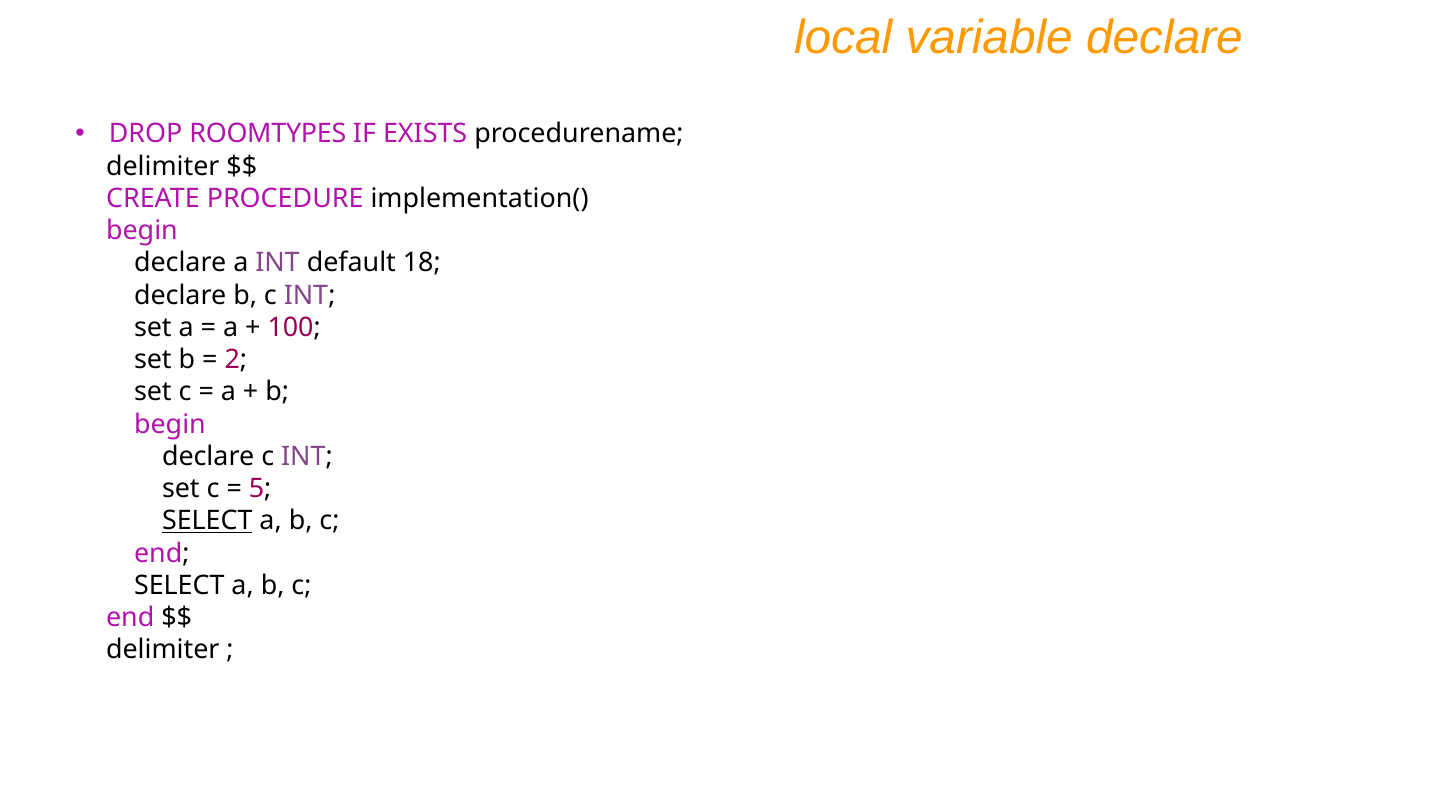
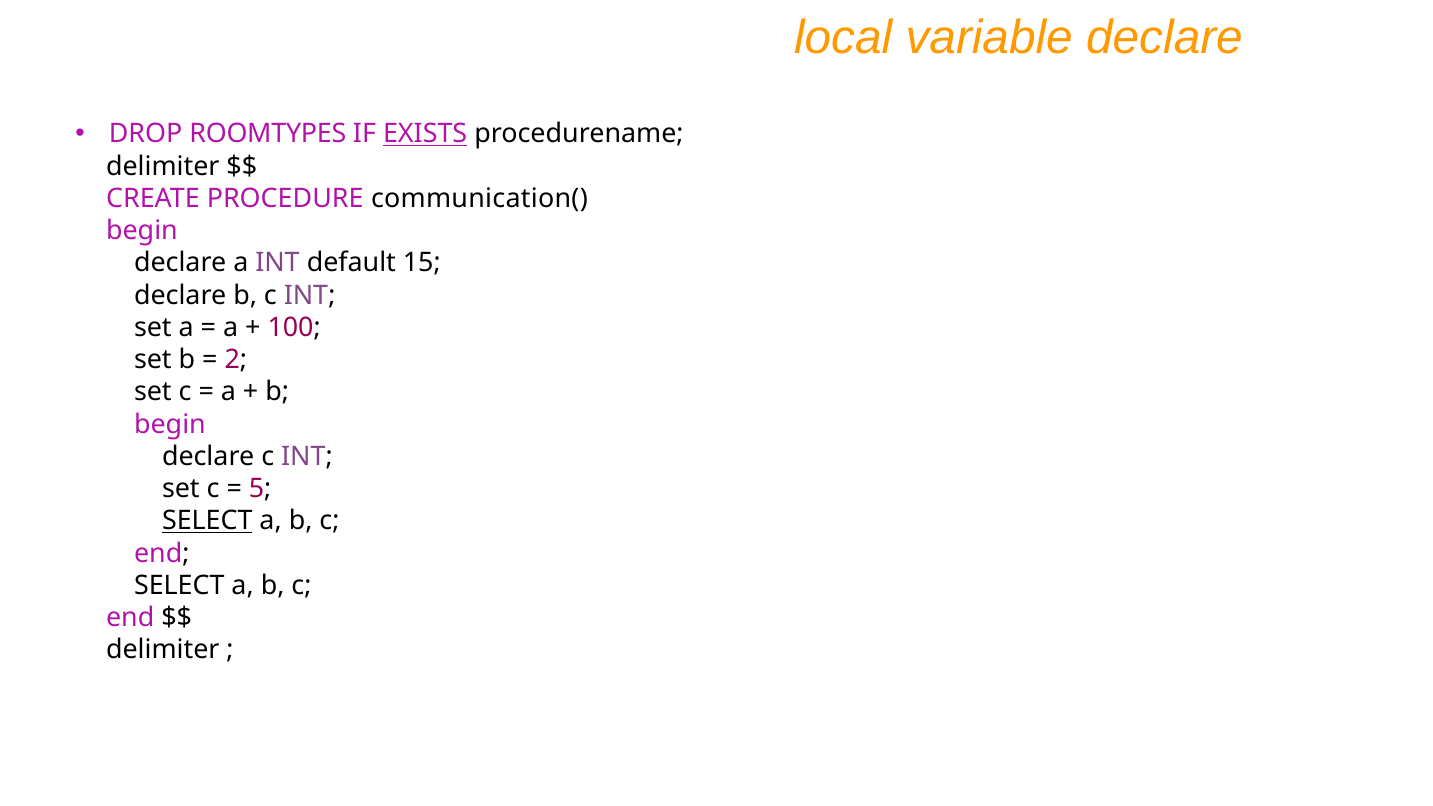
EXISTS underline: none -> present
implementation(: implementation( -> communication(
18: 18 -> 15
